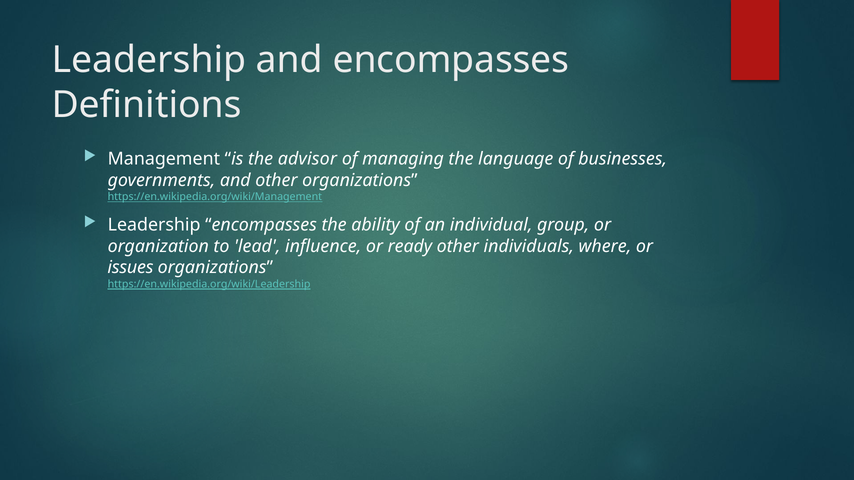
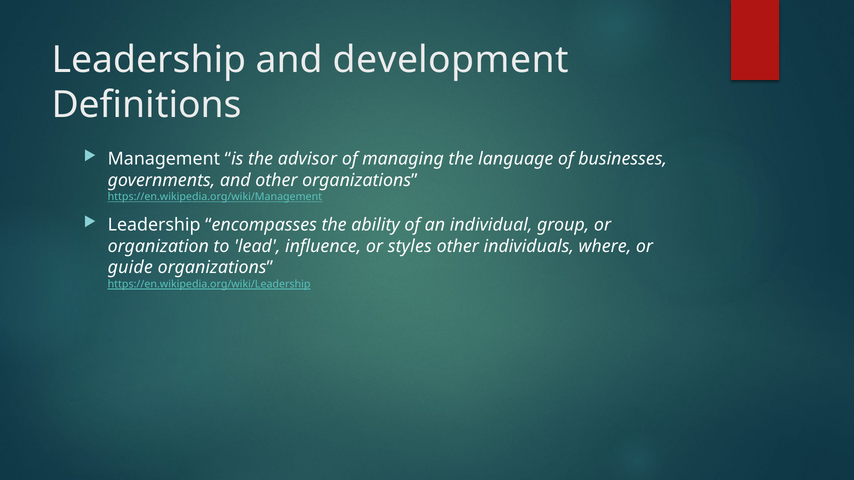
and encompasses: encompasses -> development
ready: ready -> styles
issues: issues -> guide
